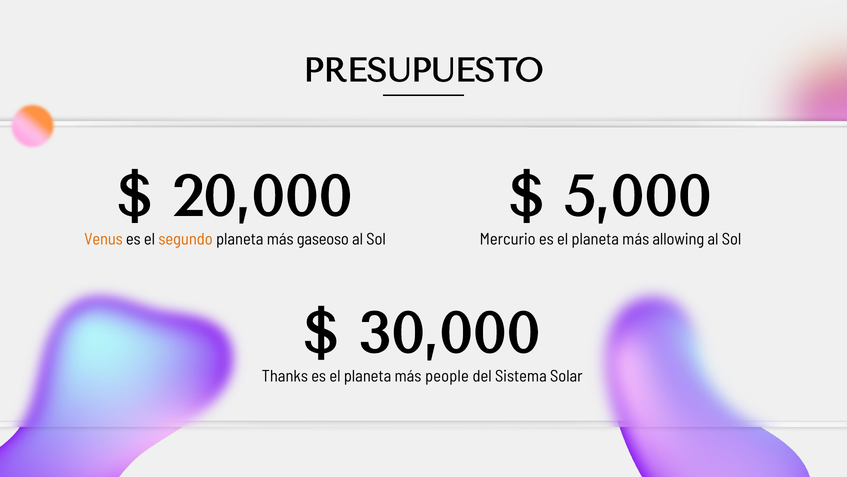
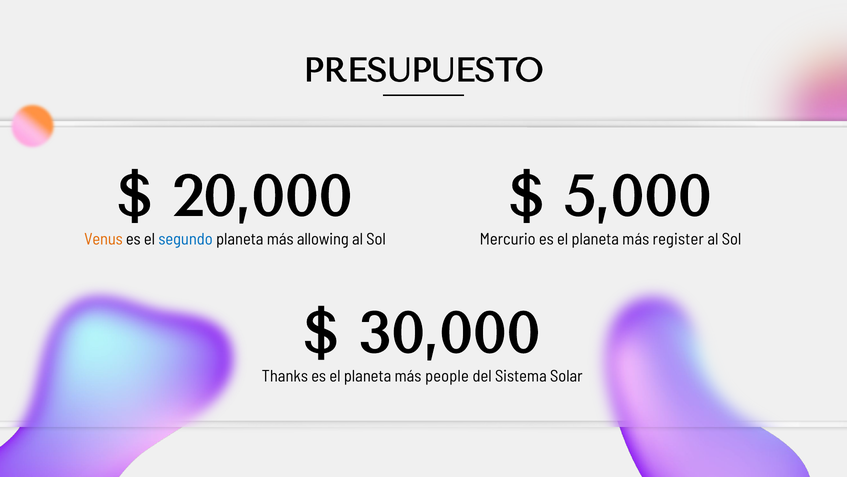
segundo colour: orange -> blue
gaseoso: gaseoso -> allowing
allowing: allowing -> register
